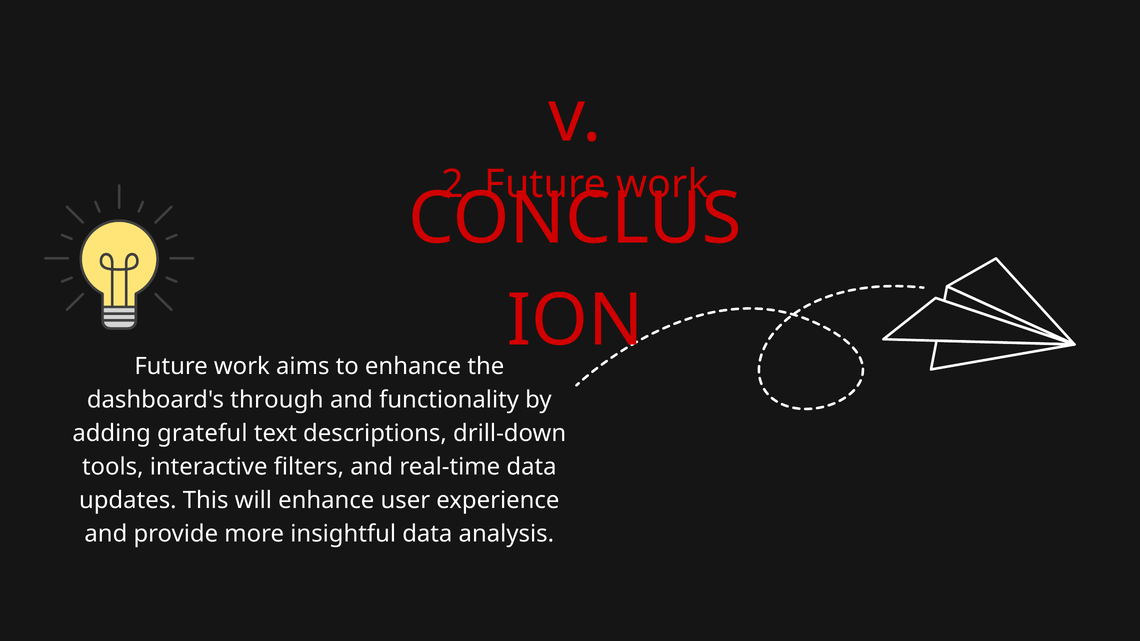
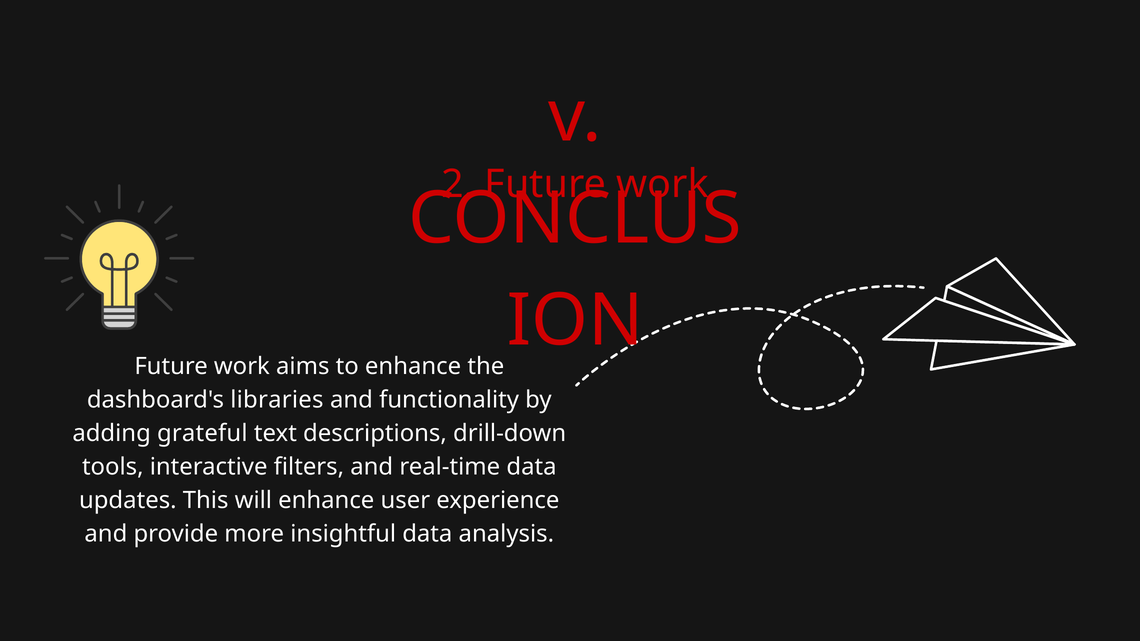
through: through -> libraries
